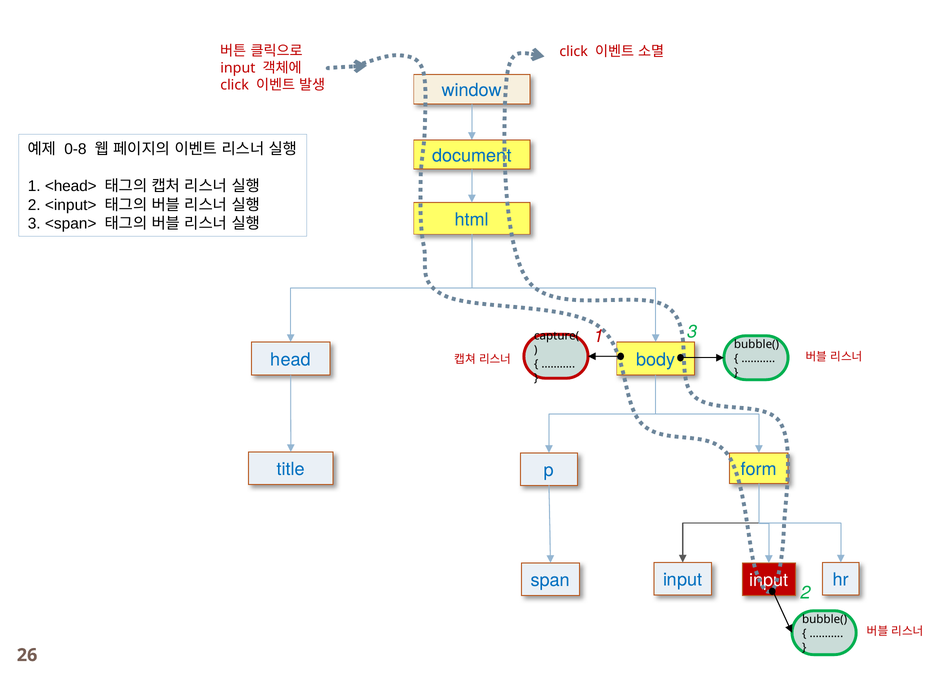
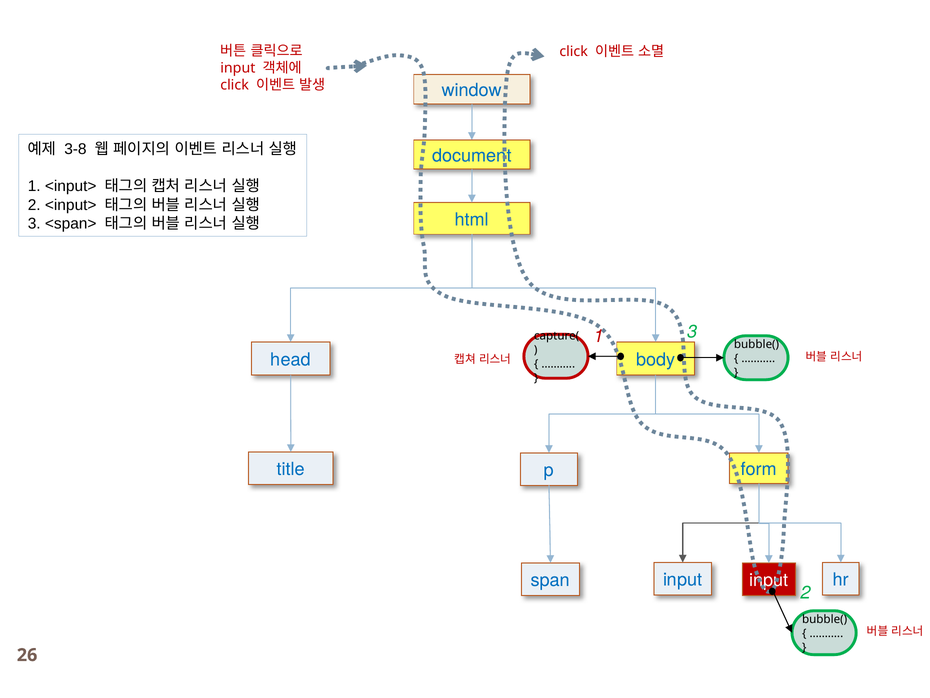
0-8: 0-8 -> 3-8
1 <head>: <head> -> <input>
